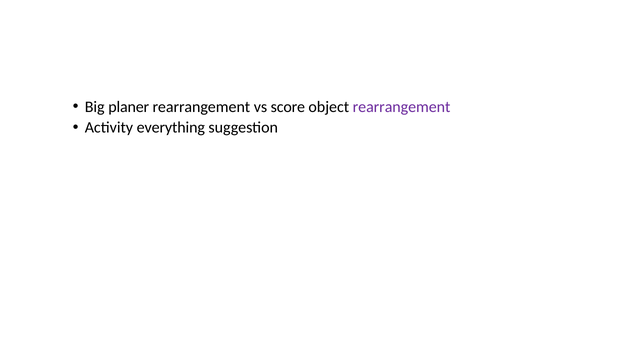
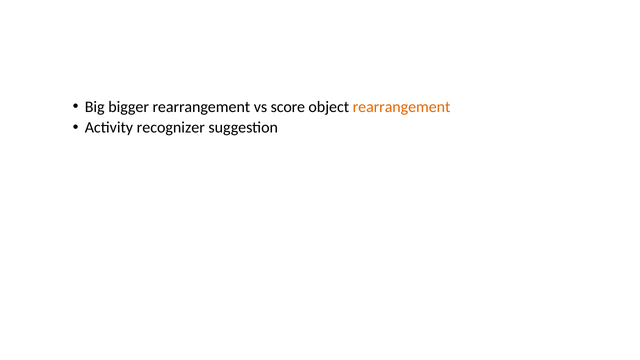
planer: planer -> bigger
rearrangement at (402, 107) colour: purple -> orange
everything: everything -> recognizer
